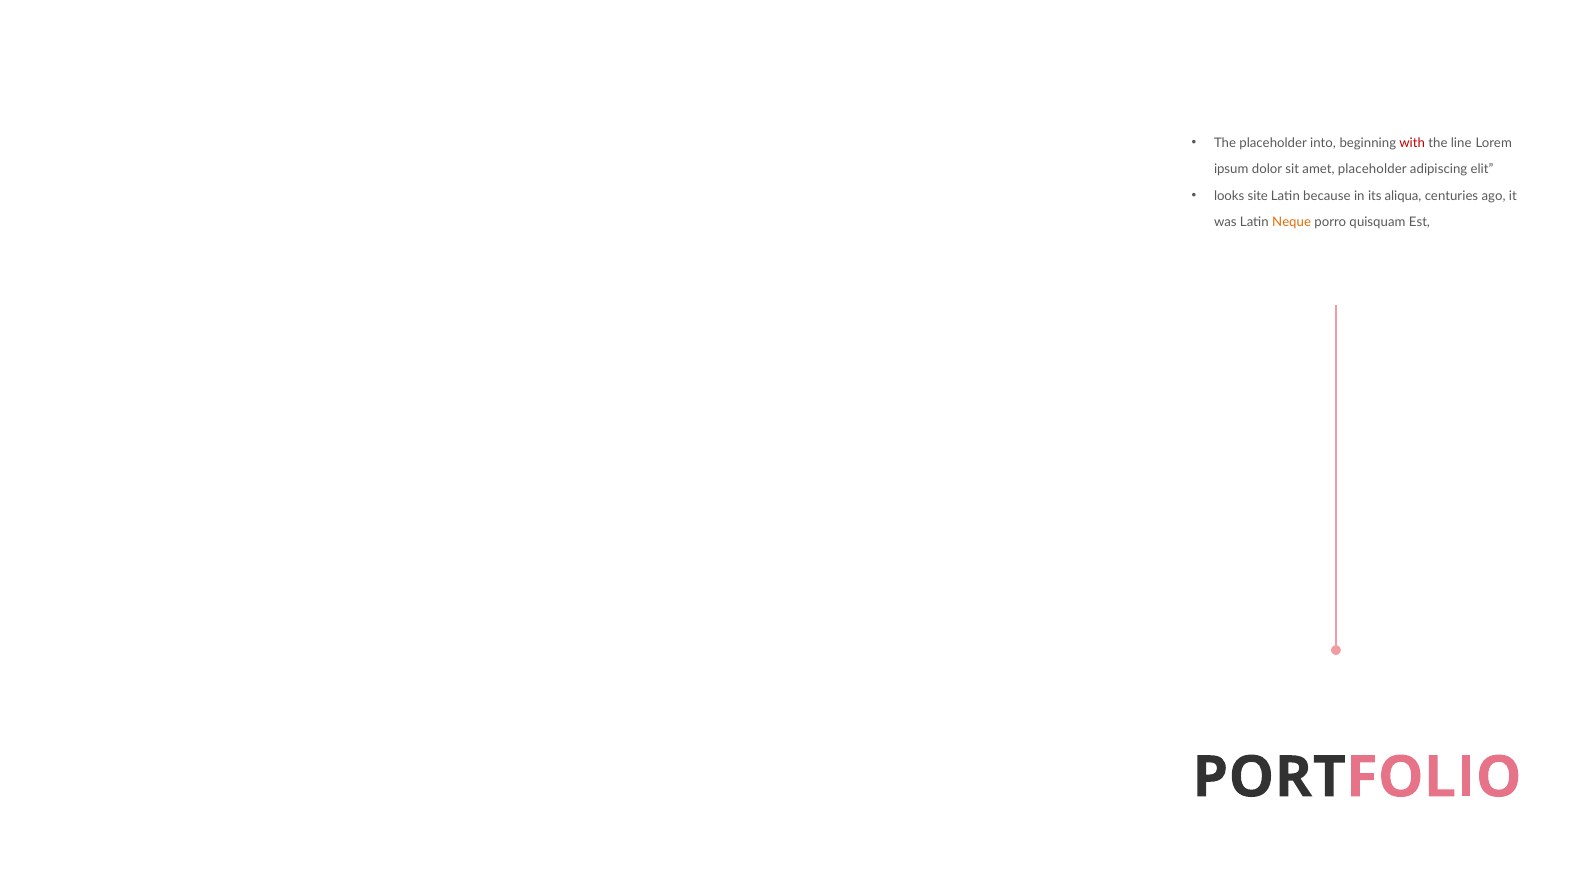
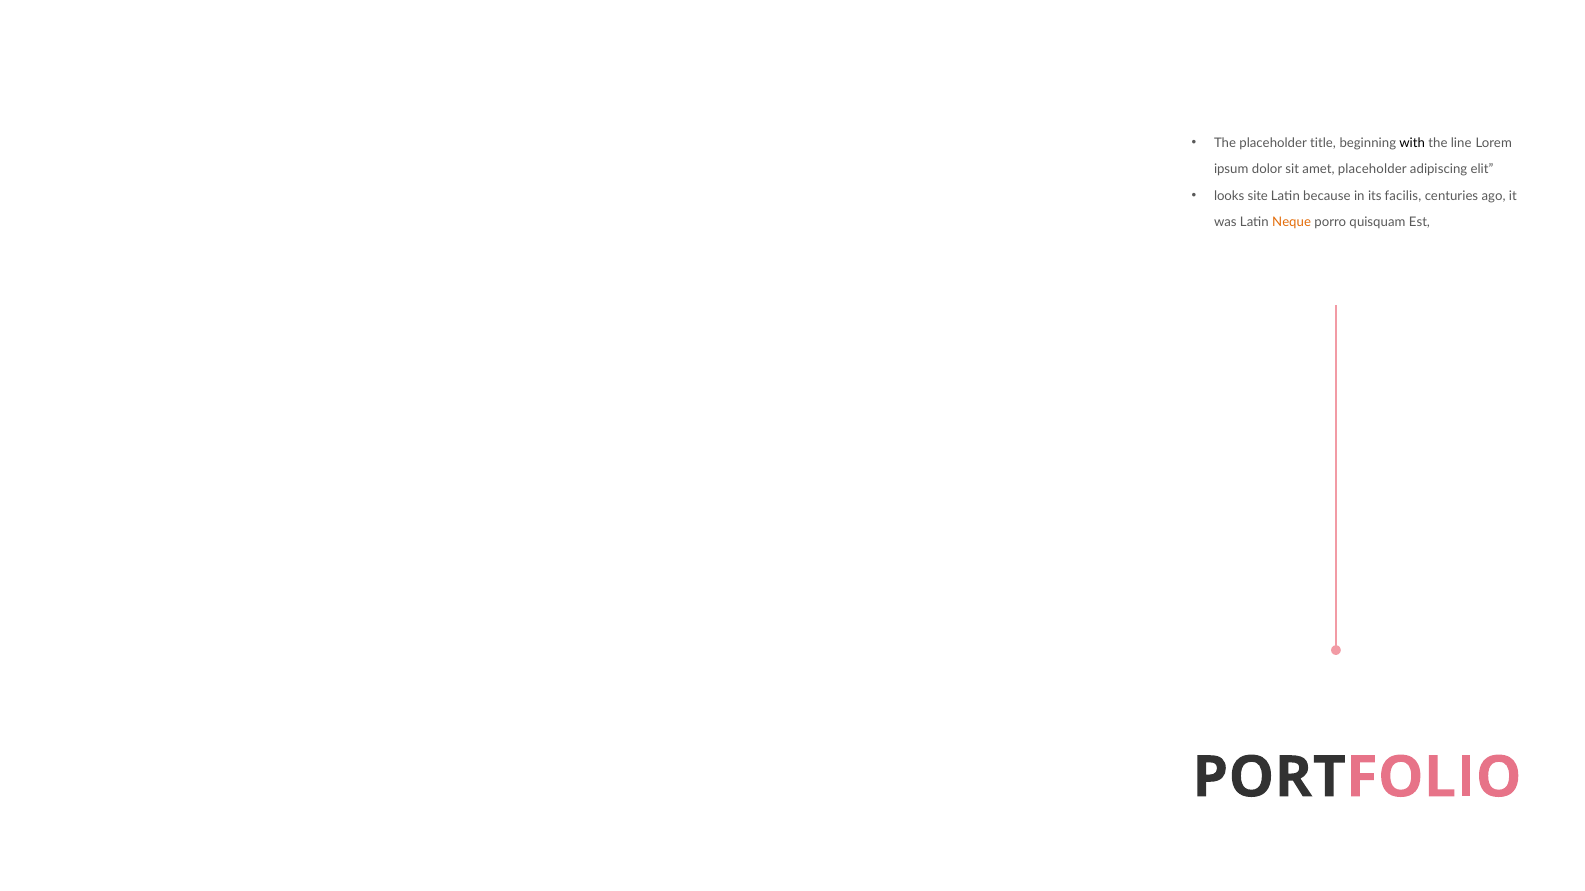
into: into -> title
with colour: red -> black
aliqua: aliqua -> facilis
